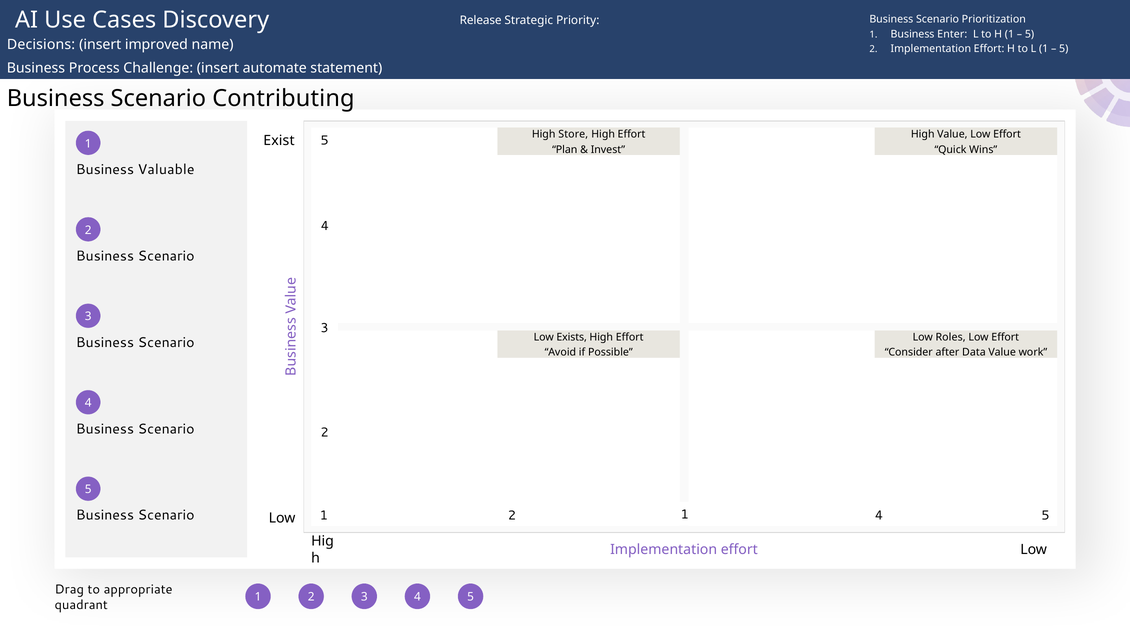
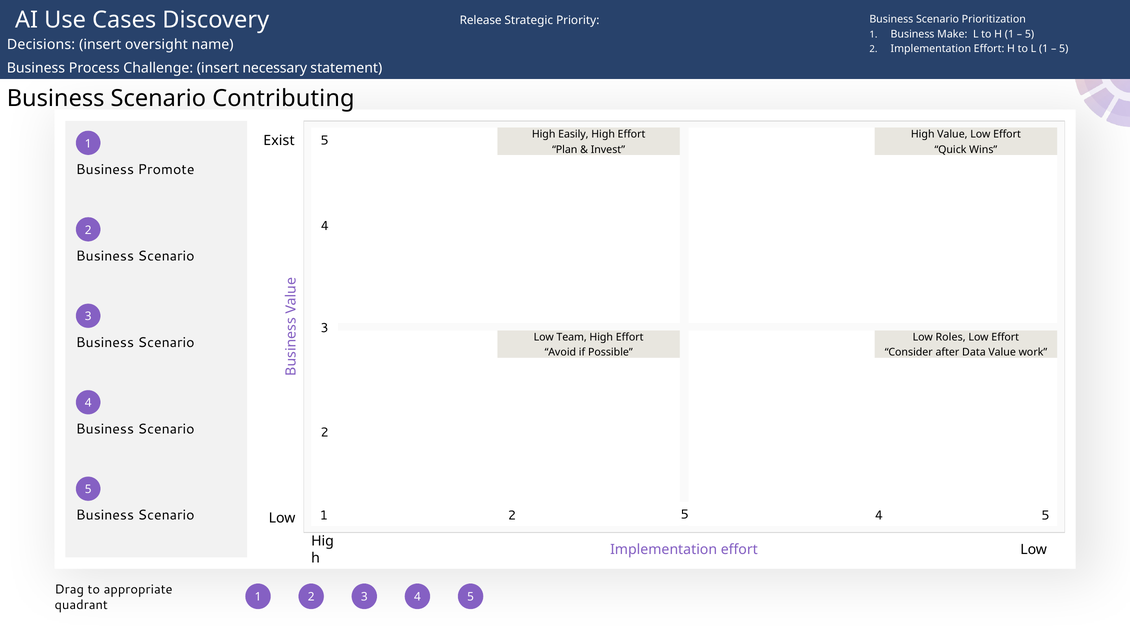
Enter: Enter -> Make
improved: improved -> oversight
automate: automate -> necessary
Store: Store -> Easily
Valuable: Valuable -> Promote
Exists: Exists -> Team
1 2 1: 1 -> 5
